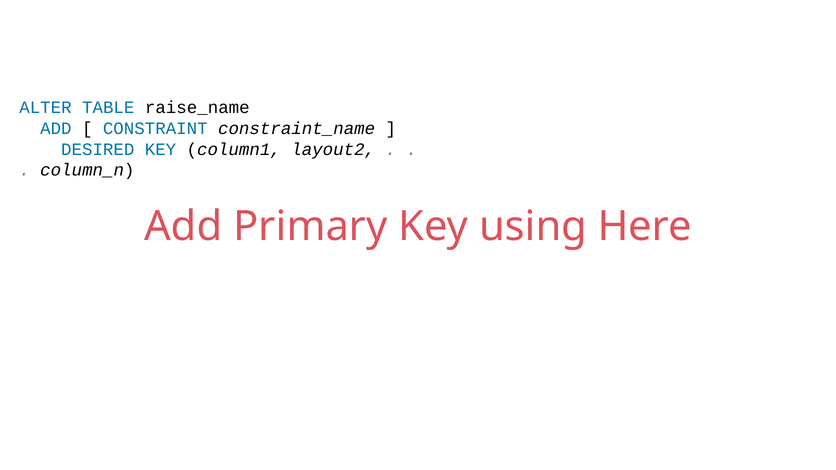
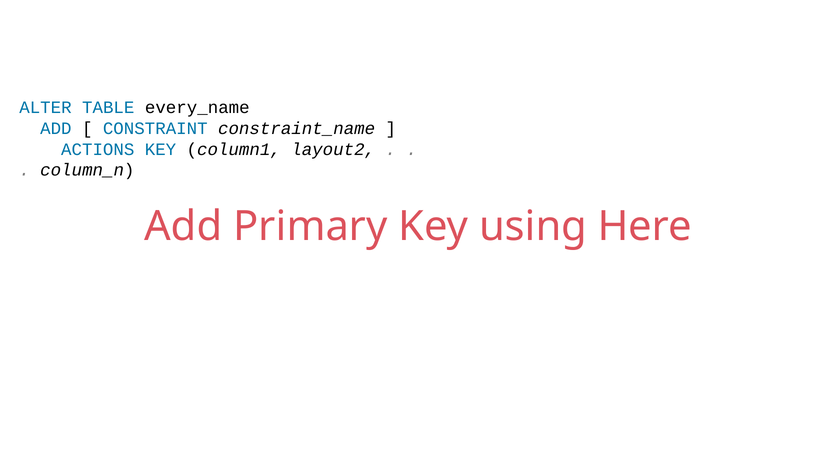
raise_name: raise_name -> every_name
DESIRED: DESIRED -> ACTIONS
